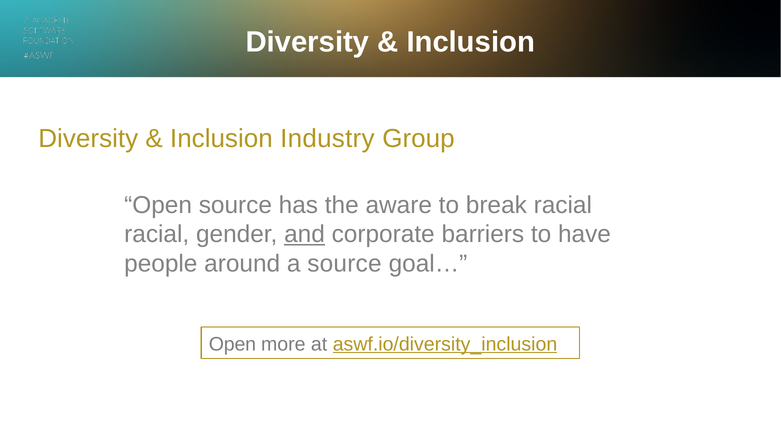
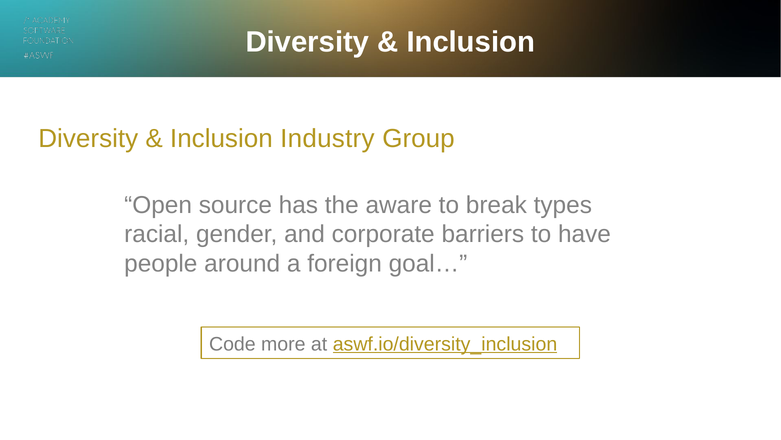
break racial: racial -> types
and underline: present -> none
a source: source -> foreign
Open at (232, 344): Open -> Code
